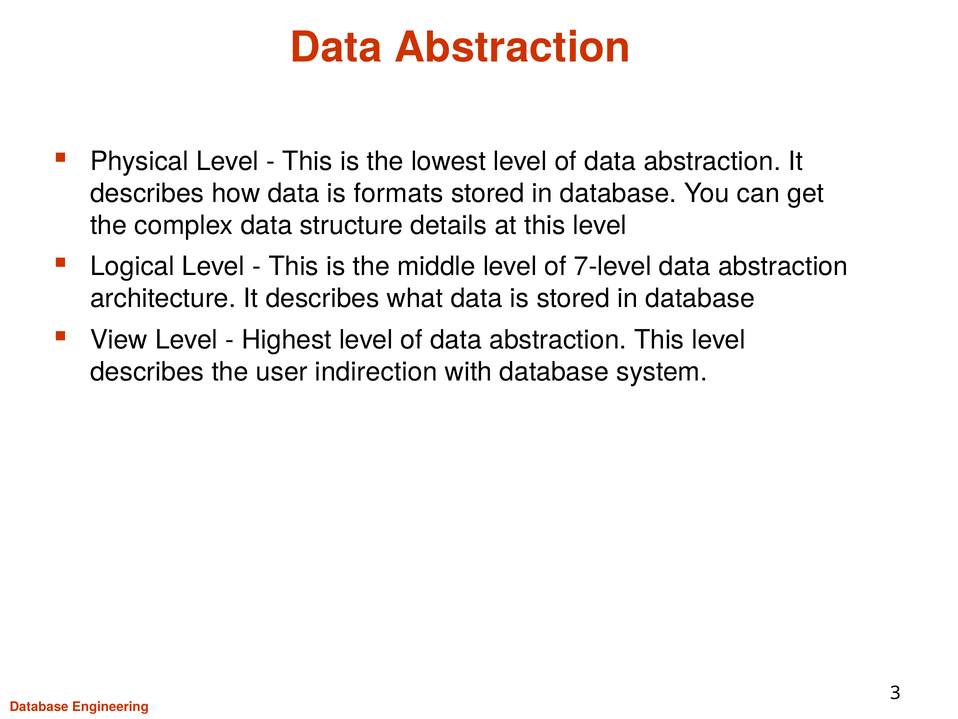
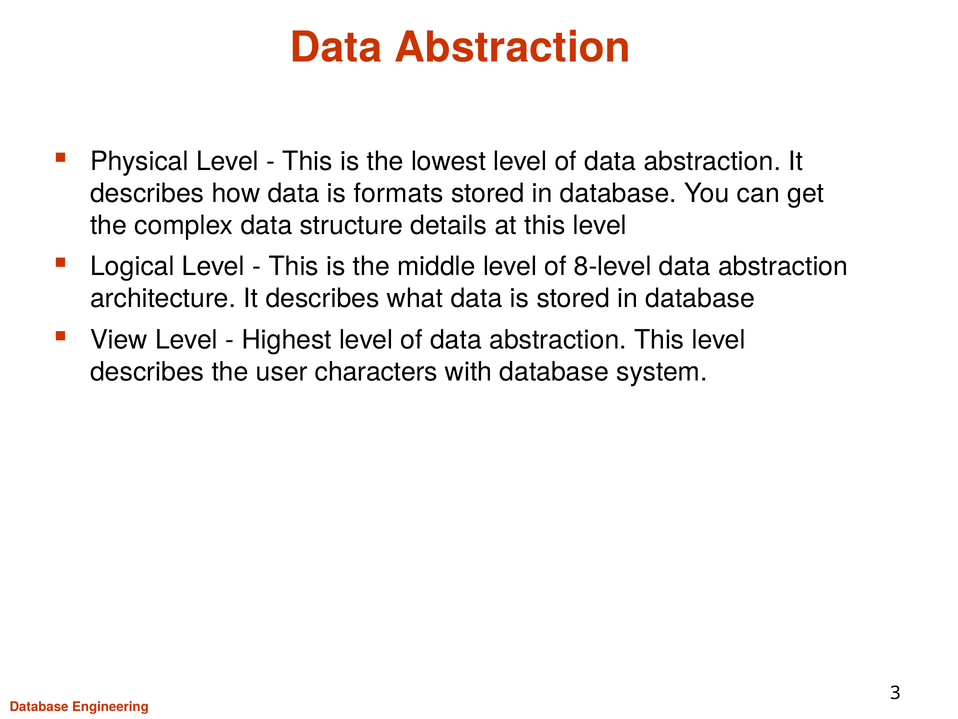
7-level: 7-level -> 8-level
indirection: indirection -> characters
